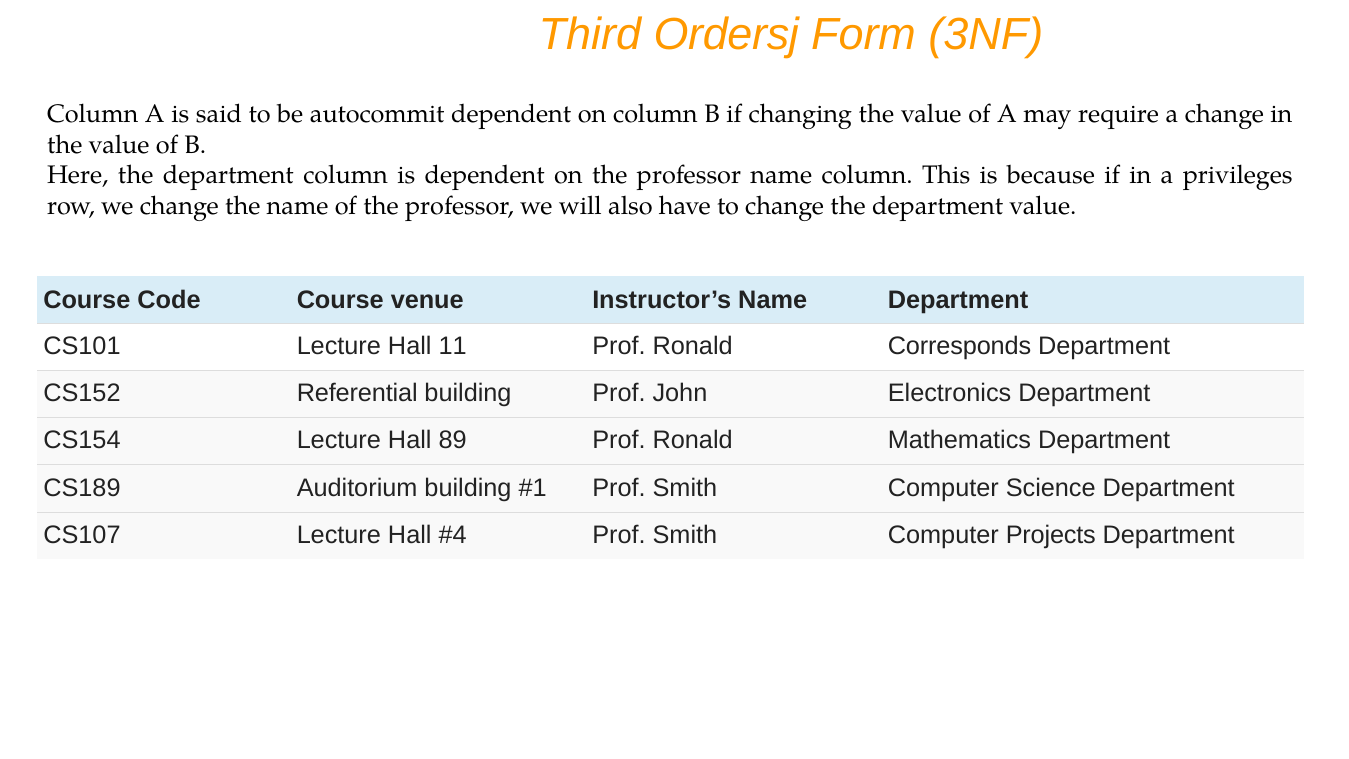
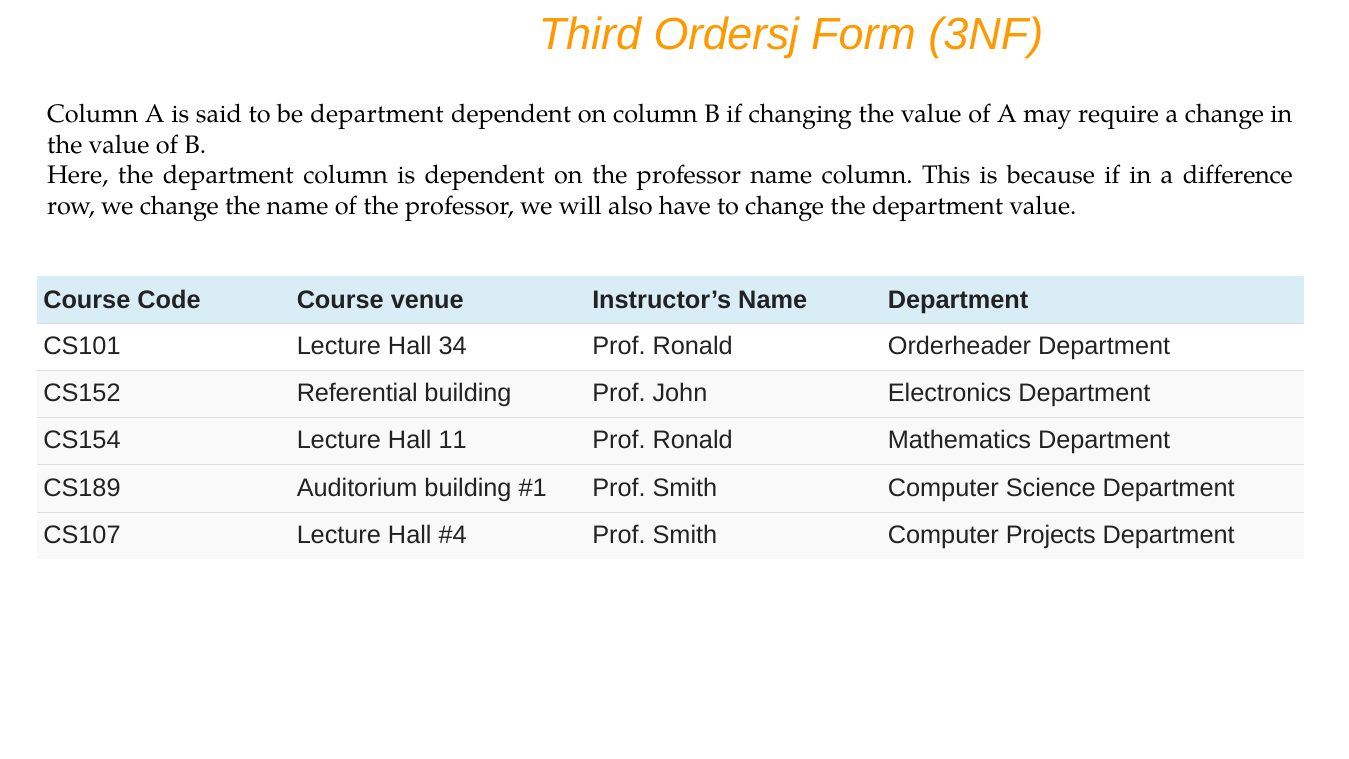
be autocommit: autocommit -> department
privileges: privileges -> difference
11: 11 -> 34
Corresponds: Corresponds -> Orderheader
89: 89 -> 11
